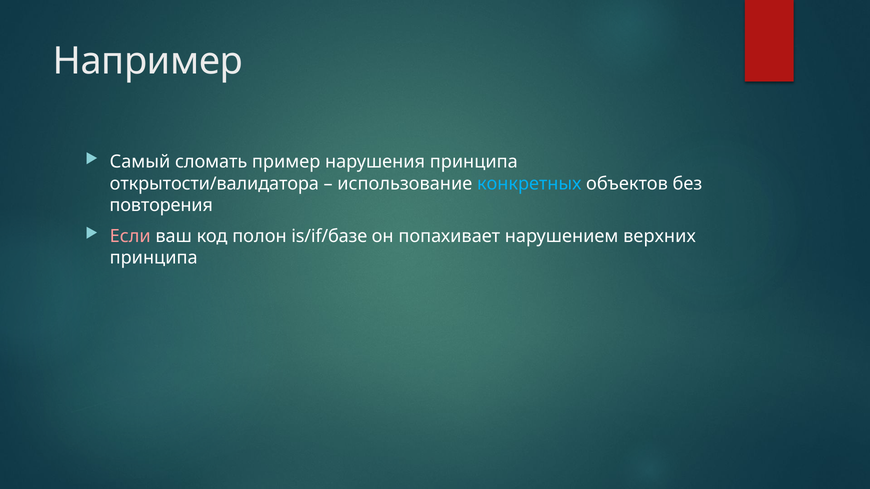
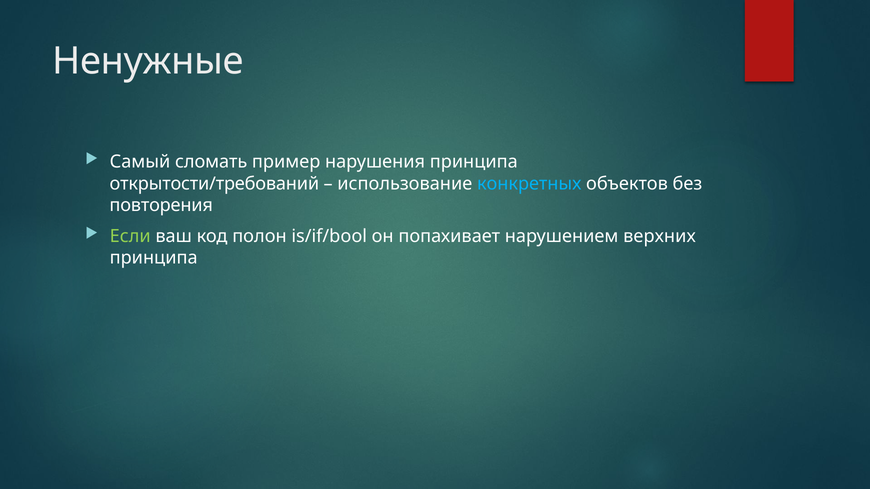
Например: Например -> Ненужные
открытости/валидатора: открытости/валидатора -> открытости/требований
Если colour: pink -> light green
is/if/базе: is/if/базе -> is/if/bool
